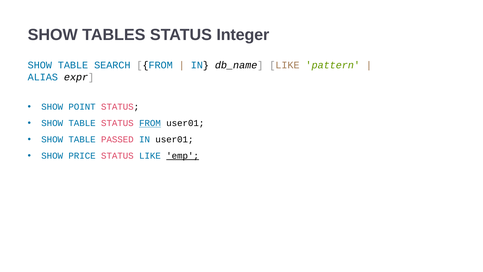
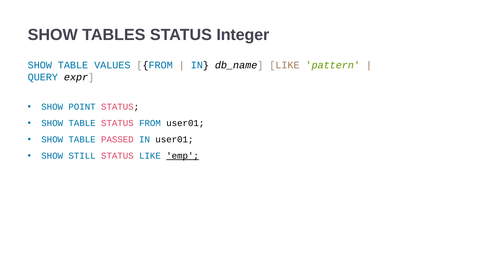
SEARCH: SEARCH -> VALUES
ALIAS: ALIAS -> QUERY
FROM at (150, 123) underline: present -> none
PRICE: PRICE -> STILL
